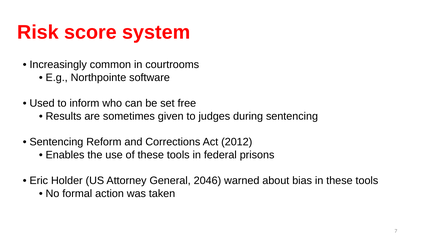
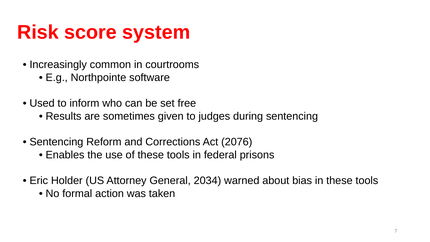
2012: 2012 -> 2076
2046: 2046 -> 2034
